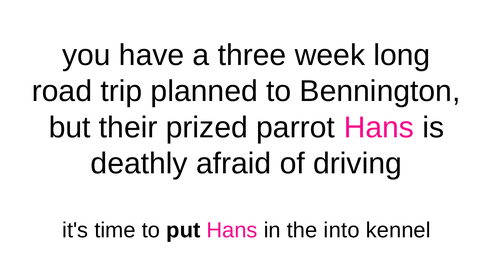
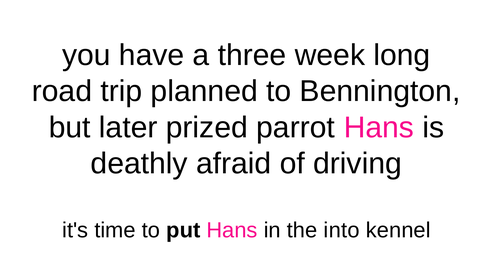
their: their -> later
